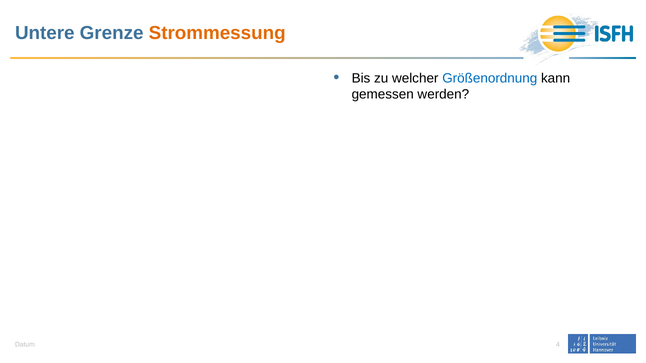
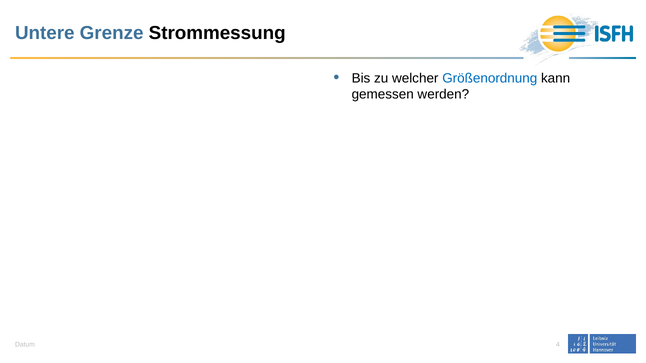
Strommessung colour: orange -> black
